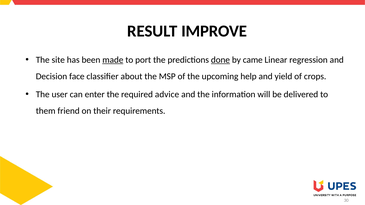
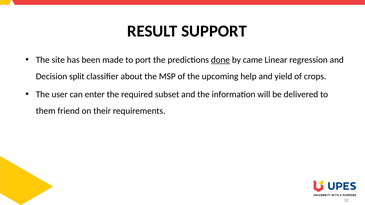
IMPROVE: IMPROVE -> SUPPORT
made underline: present -> none
face: face -> split
advice: advice -> subset
